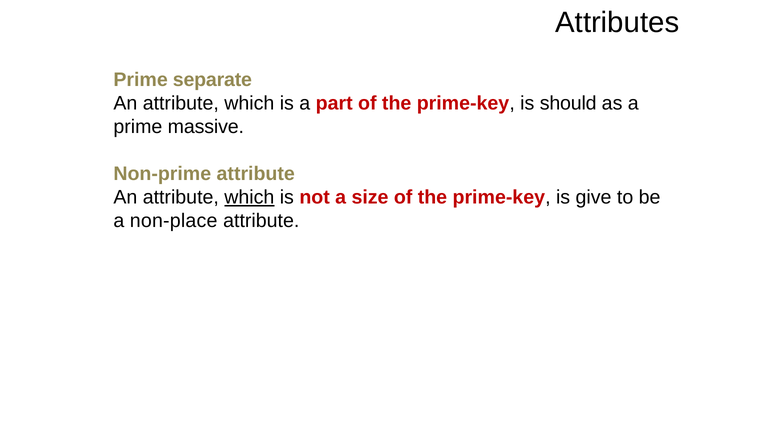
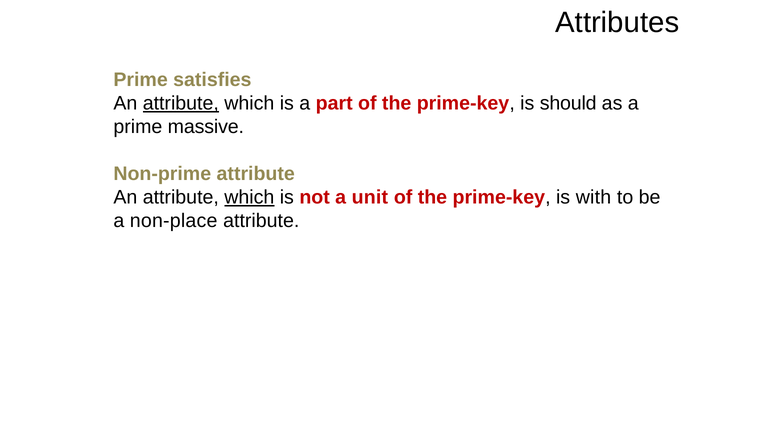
separate: separate -> satisfies
attribute at (181, 103) underline: none -> present
size: size -> unit
give: give -> with
